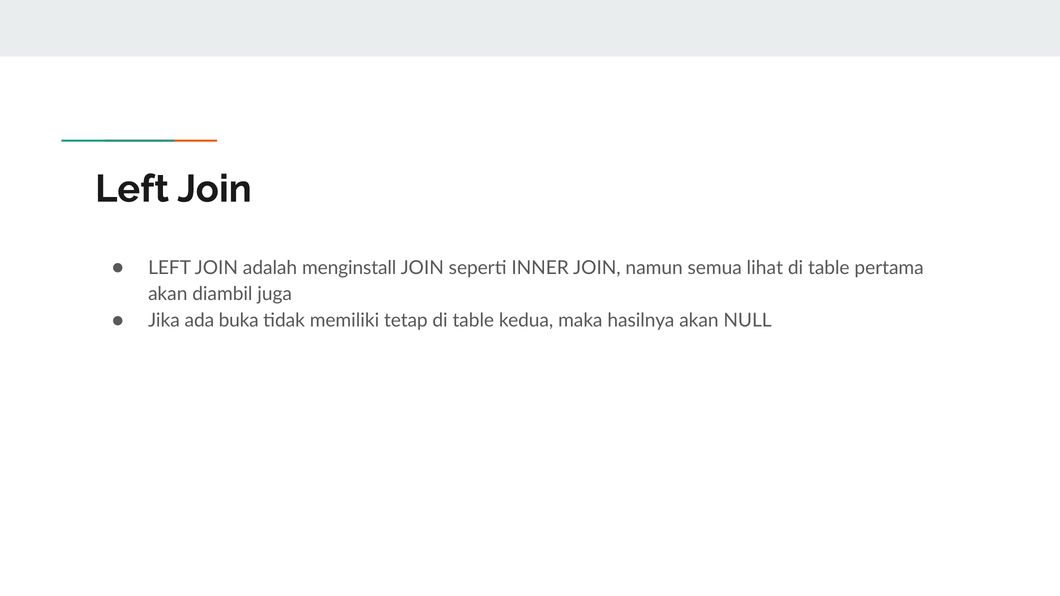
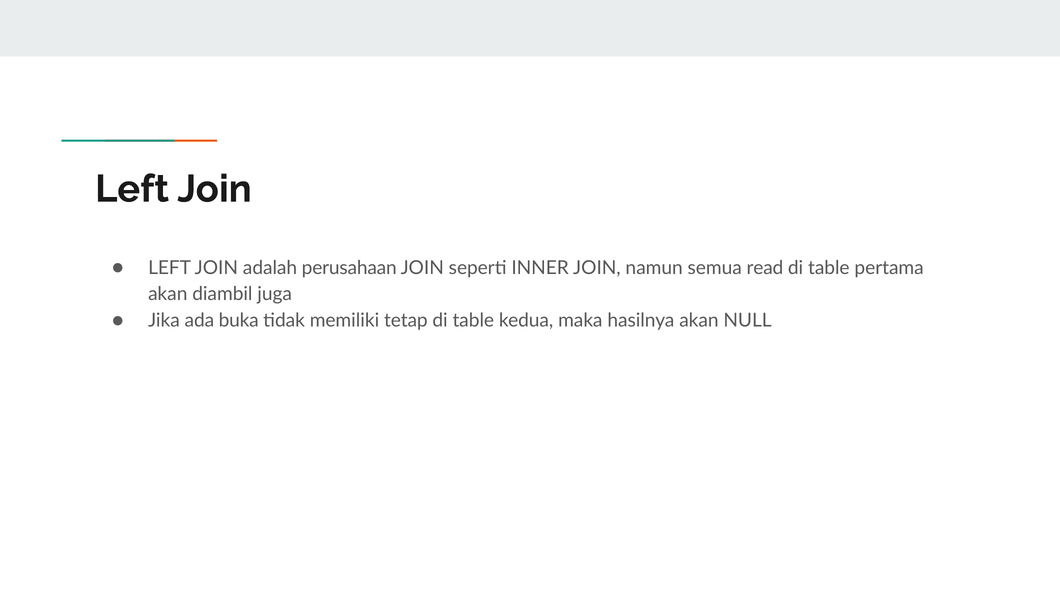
menginstall: menginstall -> perusahaan
lihat: lihat -> read
